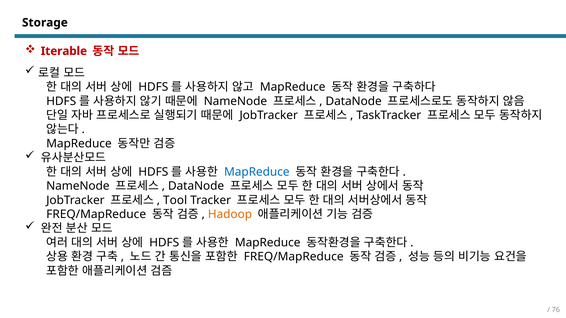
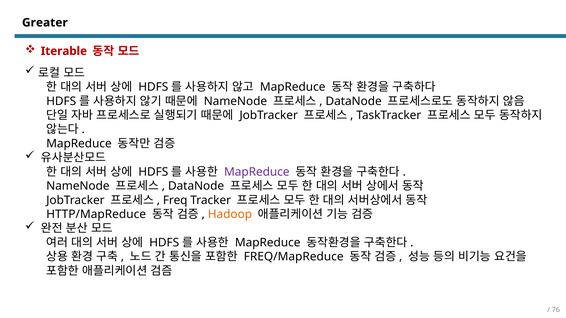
Storage: Storage -> Greater
MapReduce at (257, 172) colour: blue -> purple
Tool: Tool -> Freq
FREQ/MapReduce at (96, 215): FREQ/MapReduce -> HTTP/MapReduce
